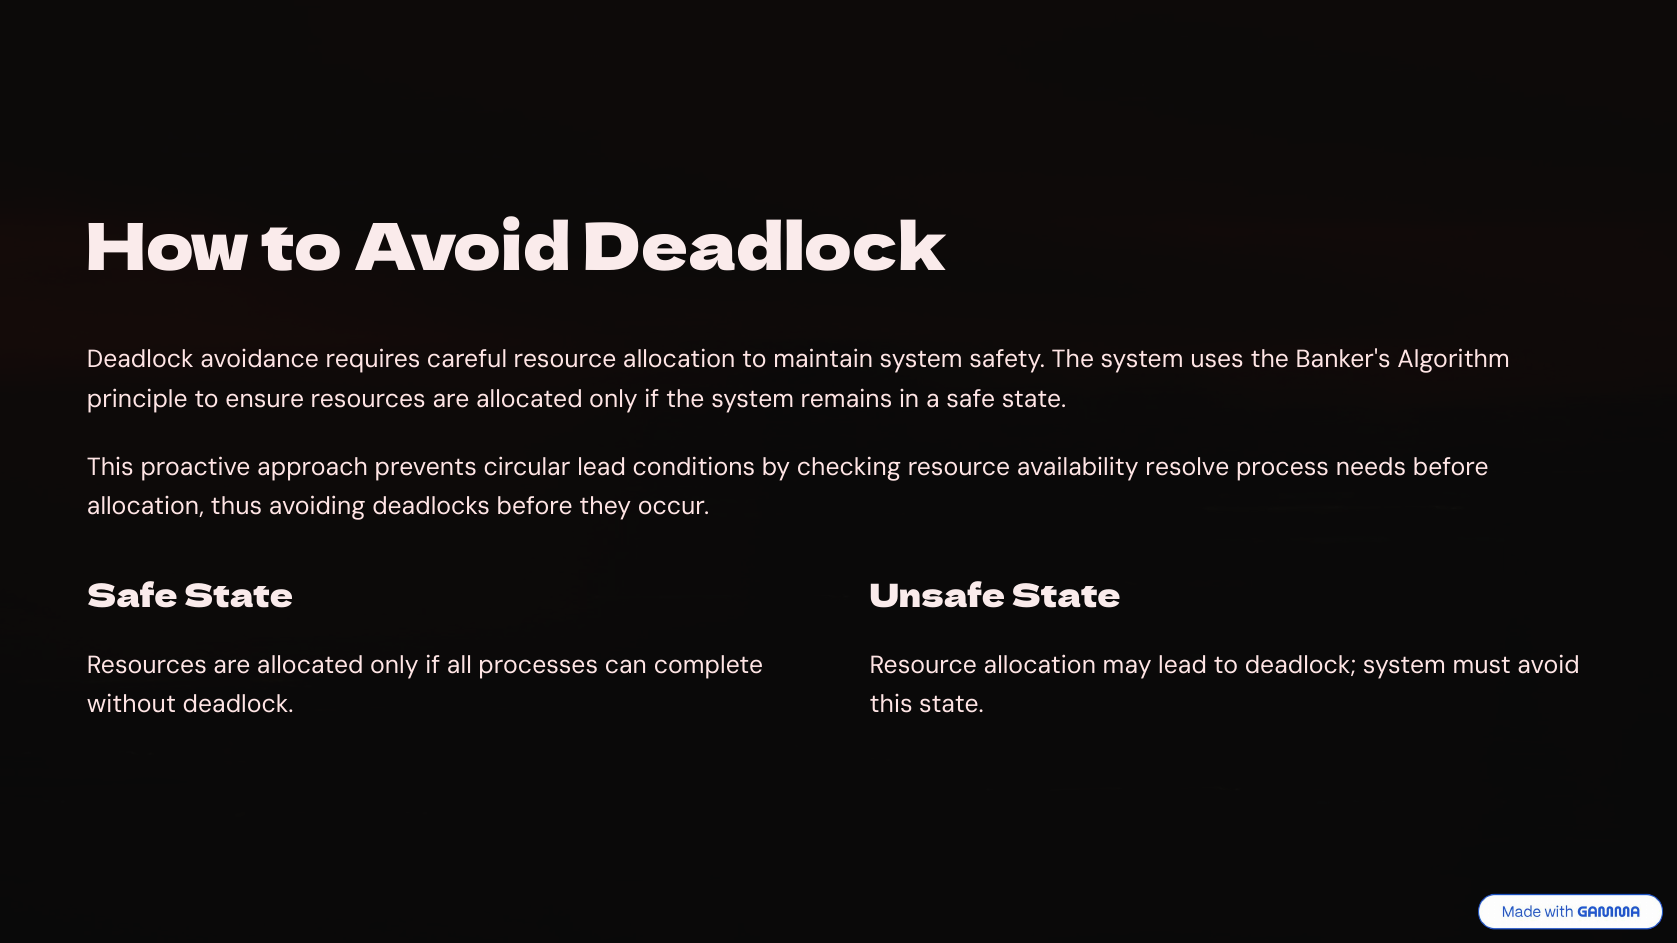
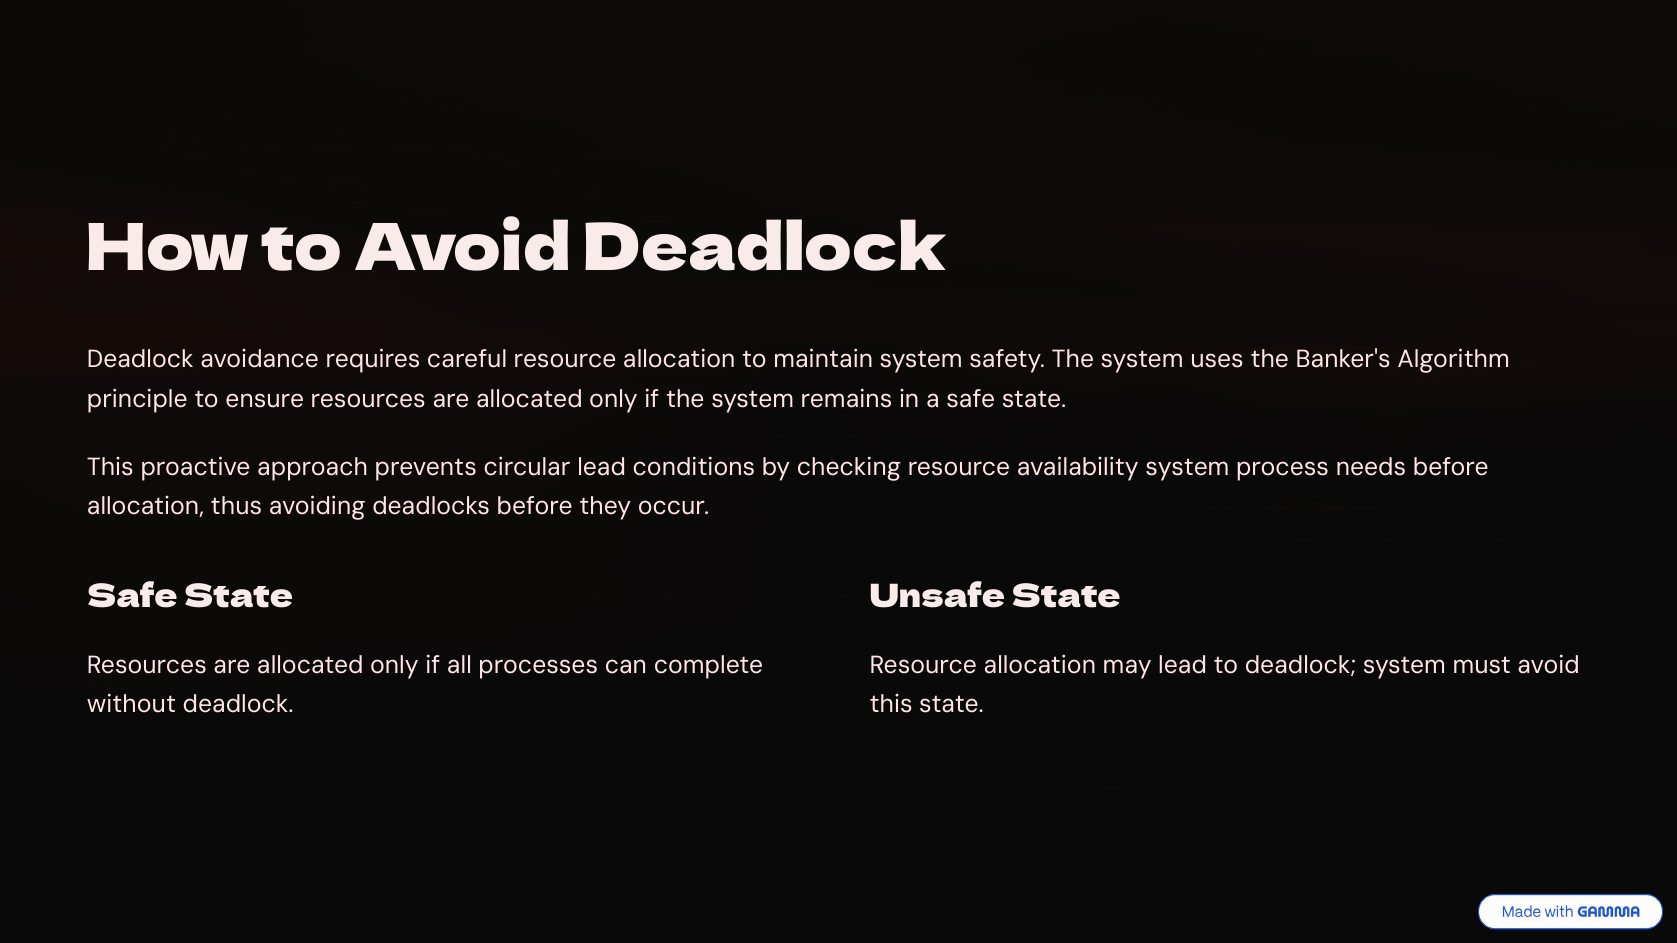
availability resolve: resolve -> system
